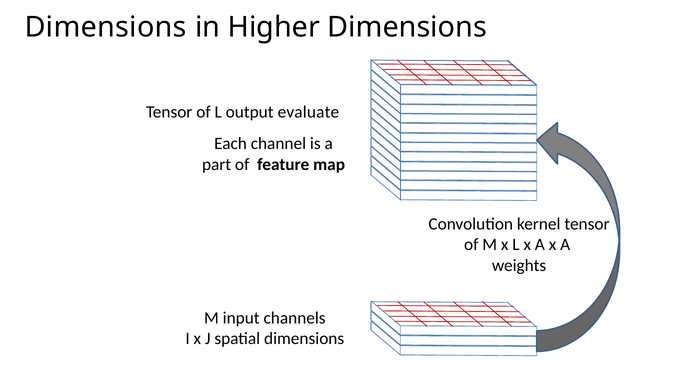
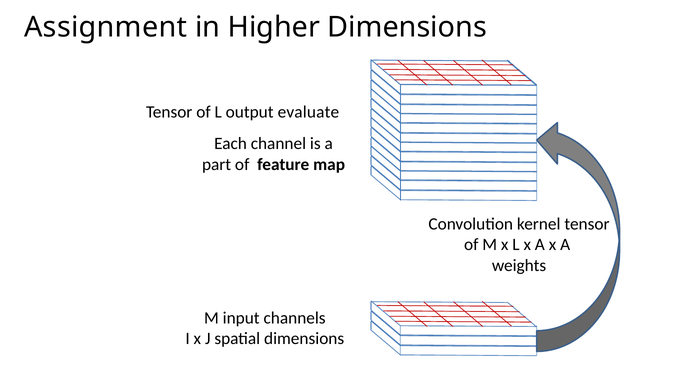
Dimensions at (106, 27): Dimensions -> Assignment
